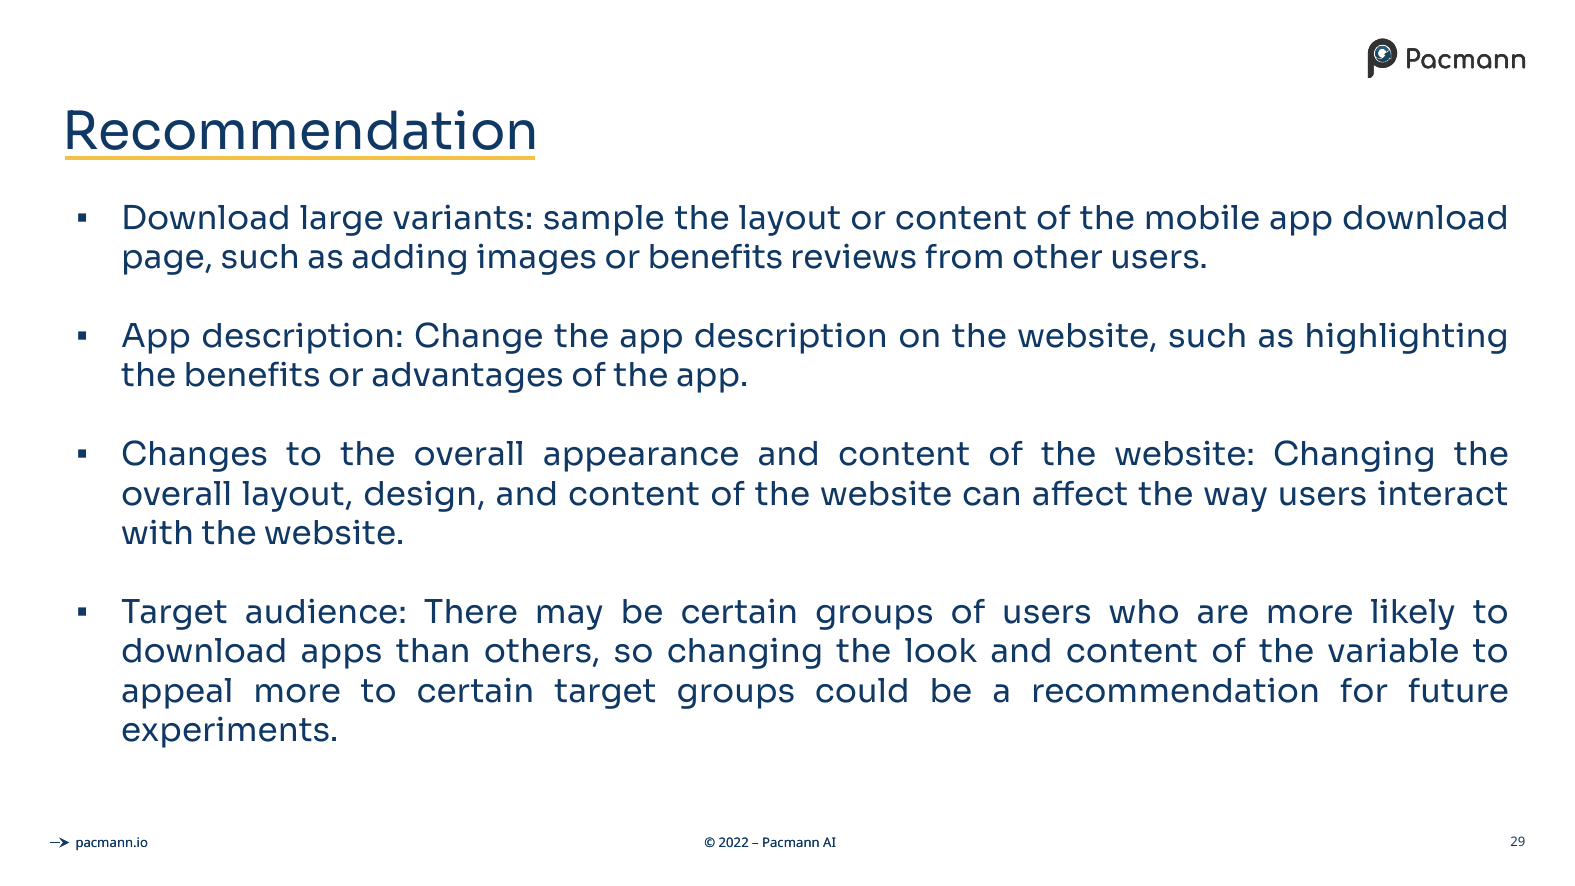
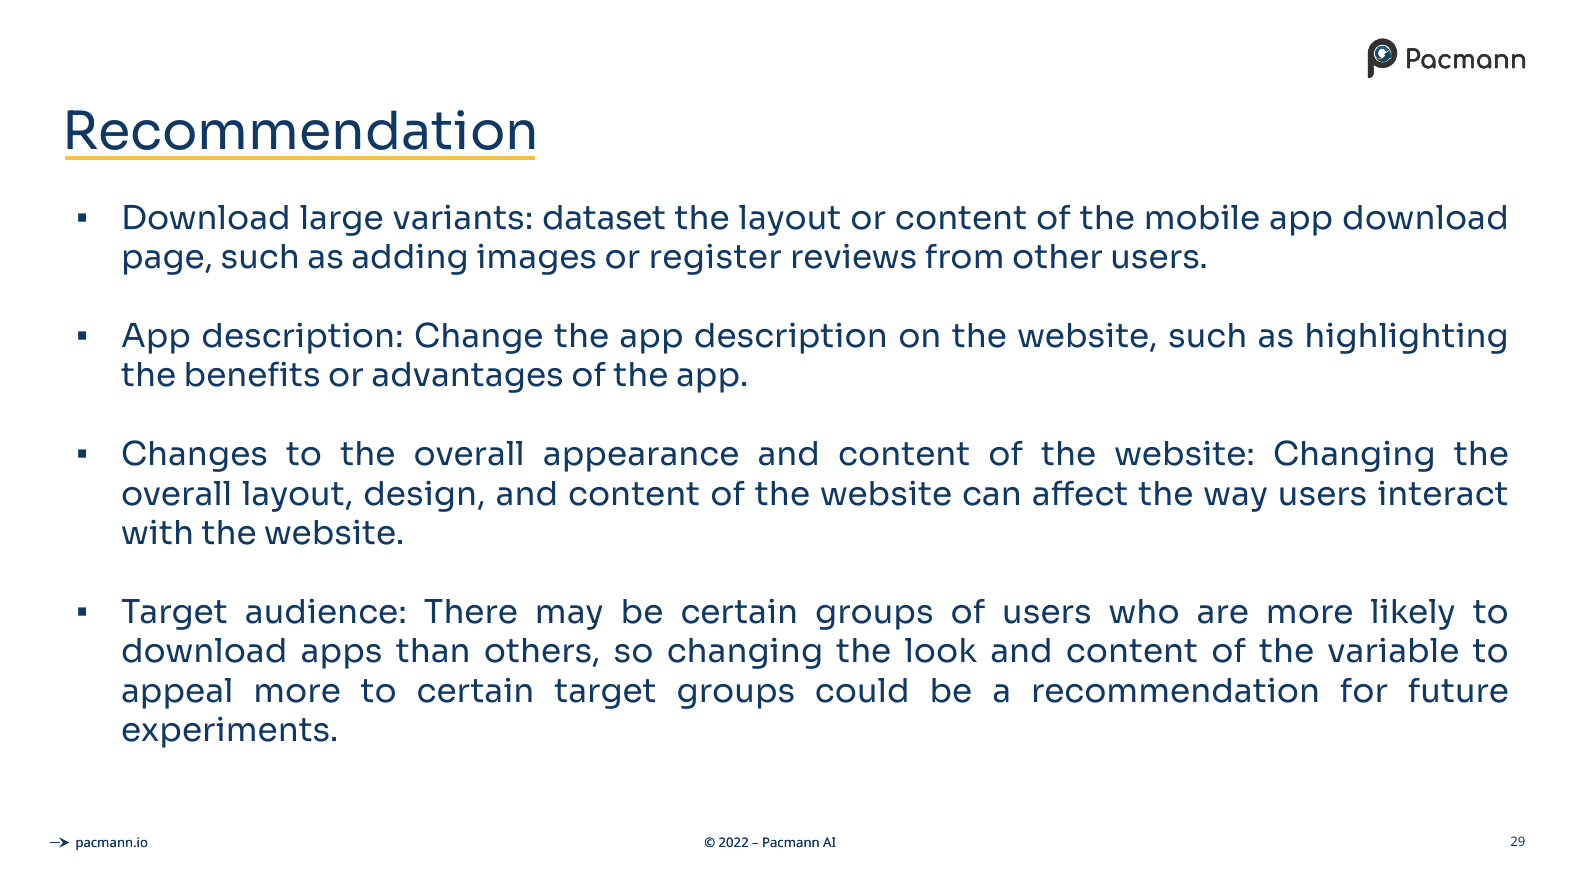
sample: sample -> dataset
or benefits: benefits -> register
